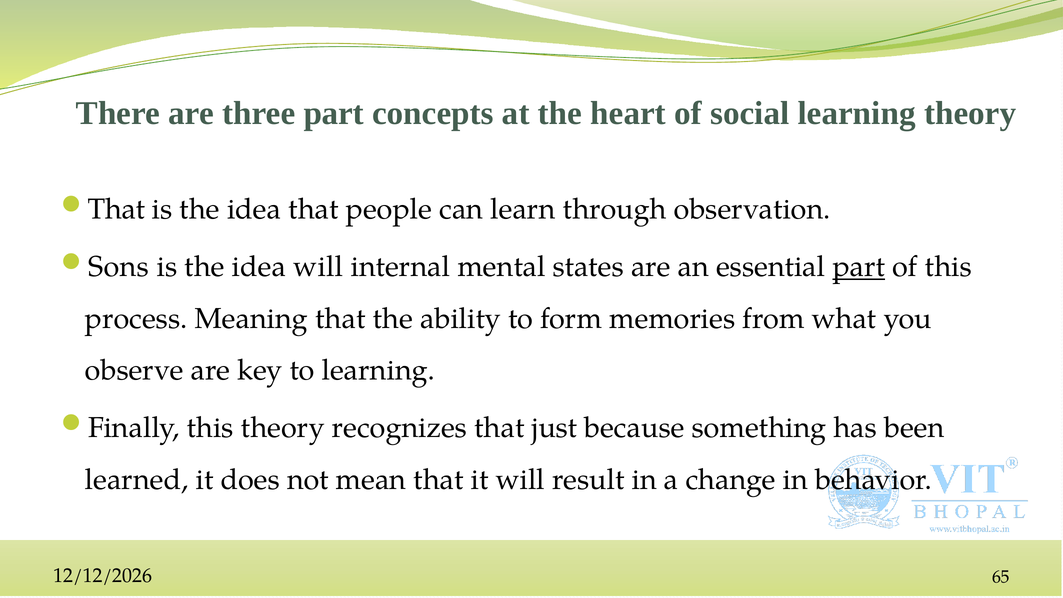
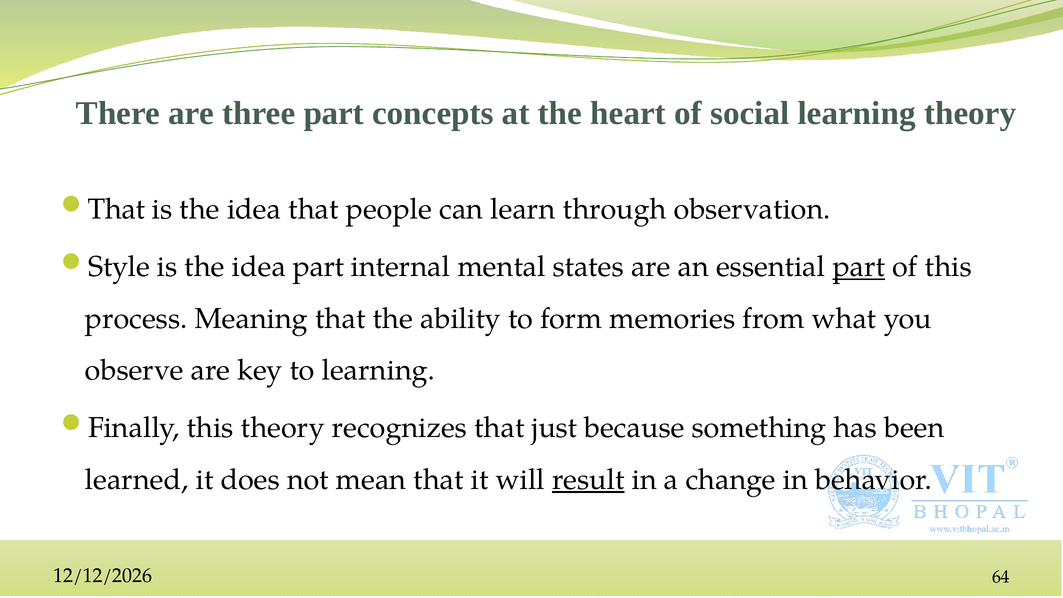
Sons: Sons -> Style
idea will: will -> part
result underline: none -> present
65: 65 -> 64
